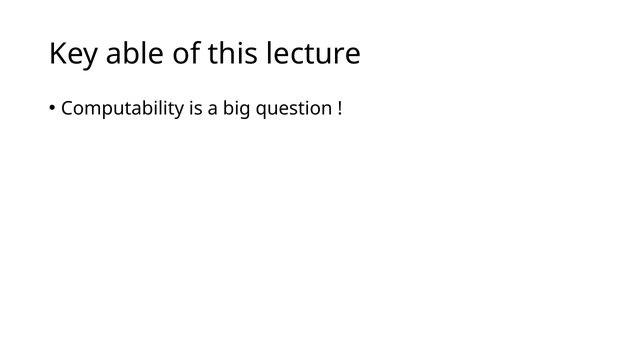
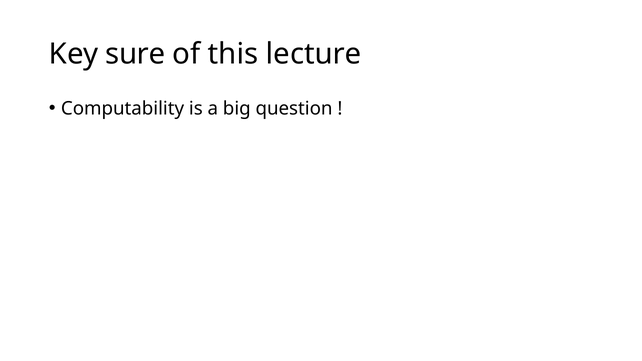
able: able -> sure
